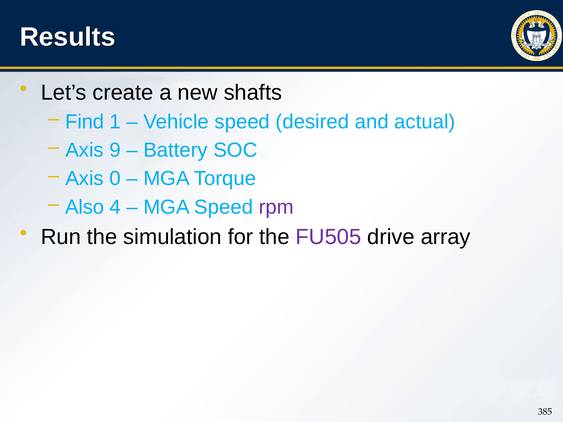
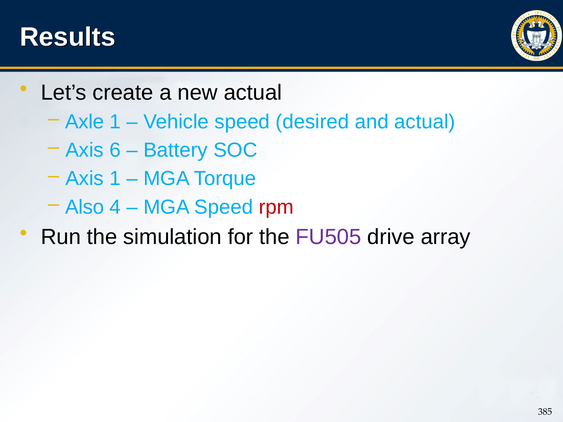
new shafts: shafts -> actual
Find: Find -> Axle
9: 9 -> 6
Axis 0: 0 -> 1
rpm colour: purple -> red
